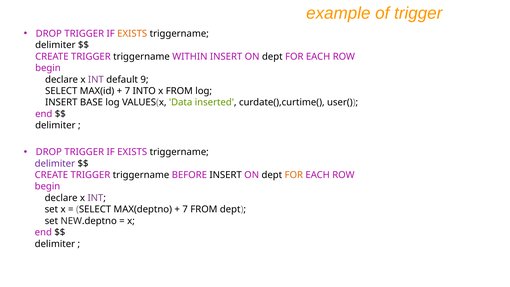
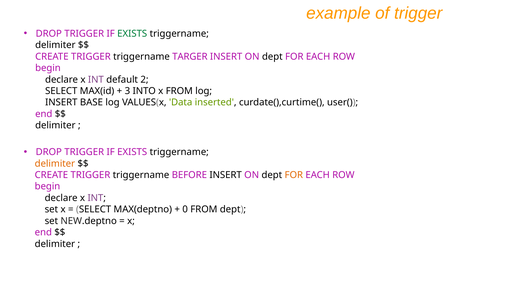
EXISTS at (132, 34) colour: orange -> green
WITHIN: WITHIN -> TARGER
9: 9 -> 2
7 at (127, 91): 7 -> 3
delimiter at (55, 163) colour: purple -> orange
7 at (185, 209): 7 -> 0
